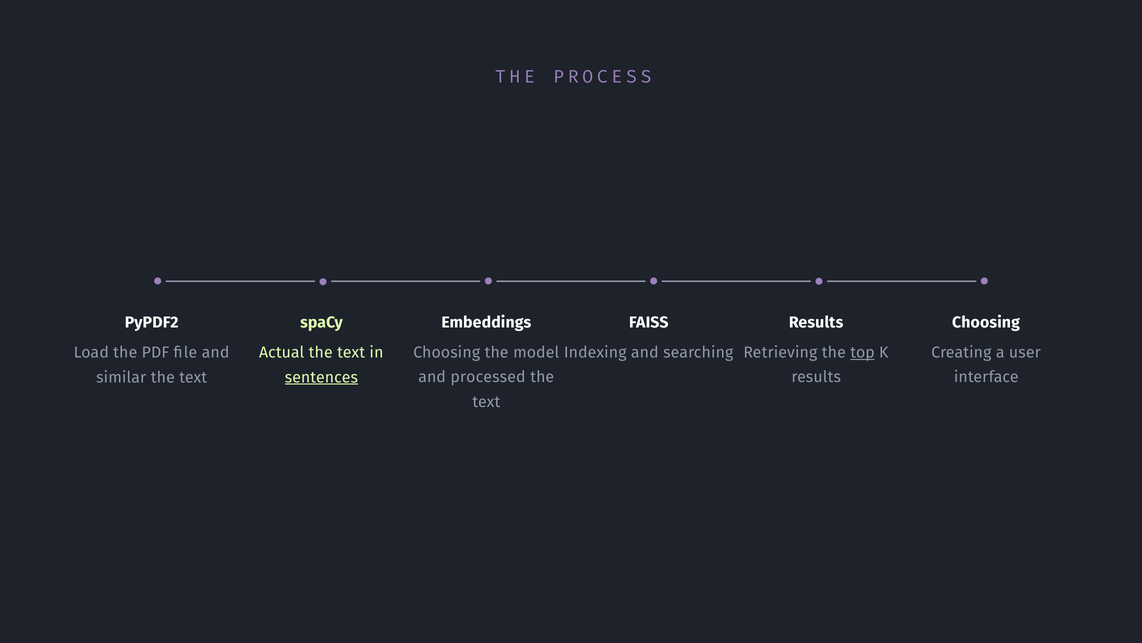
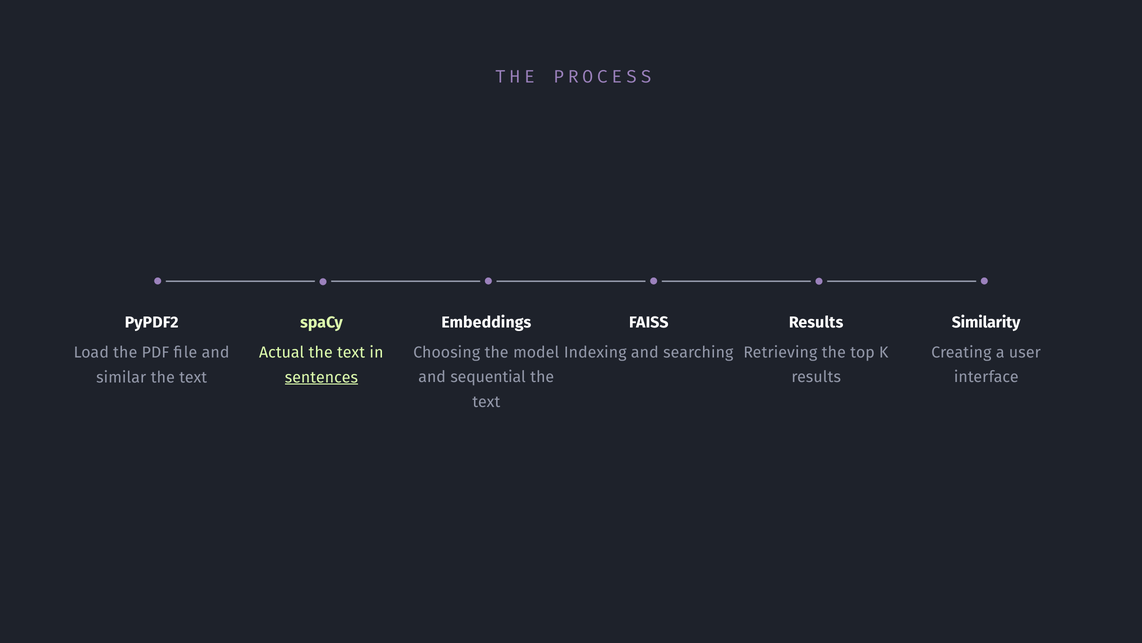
Choosing at (986, 322): Choosing -> Similarity
top underline: present -> none
processed: processed -> sequential
